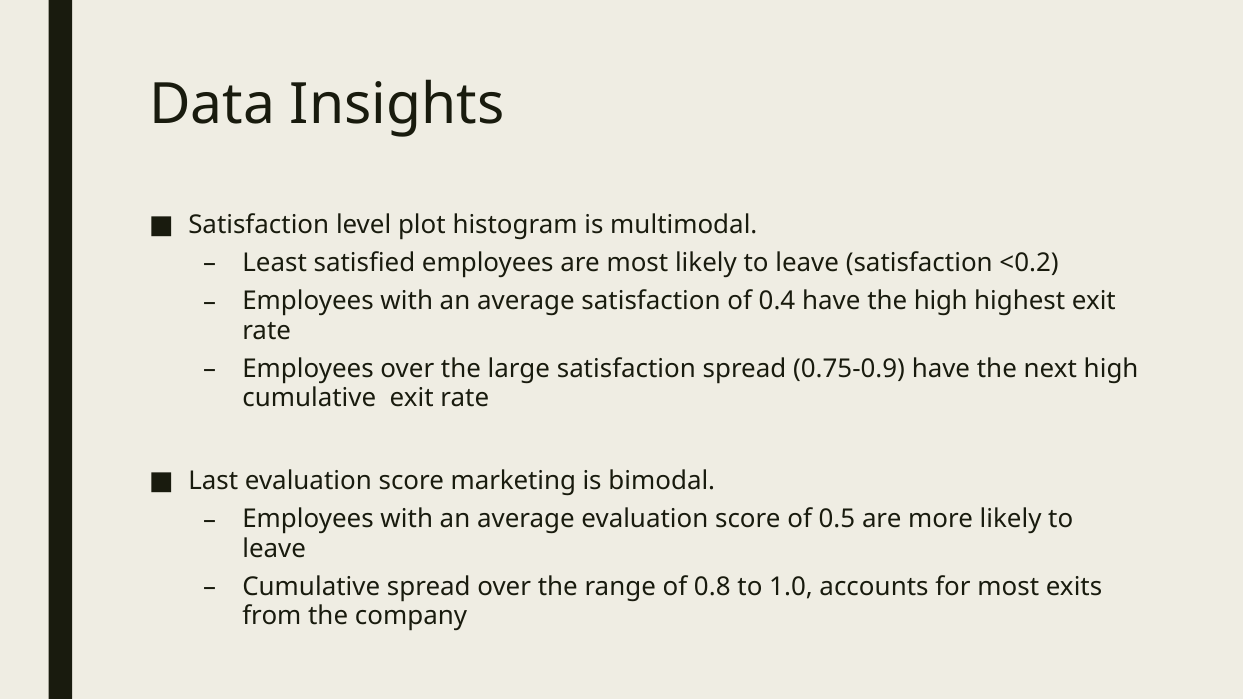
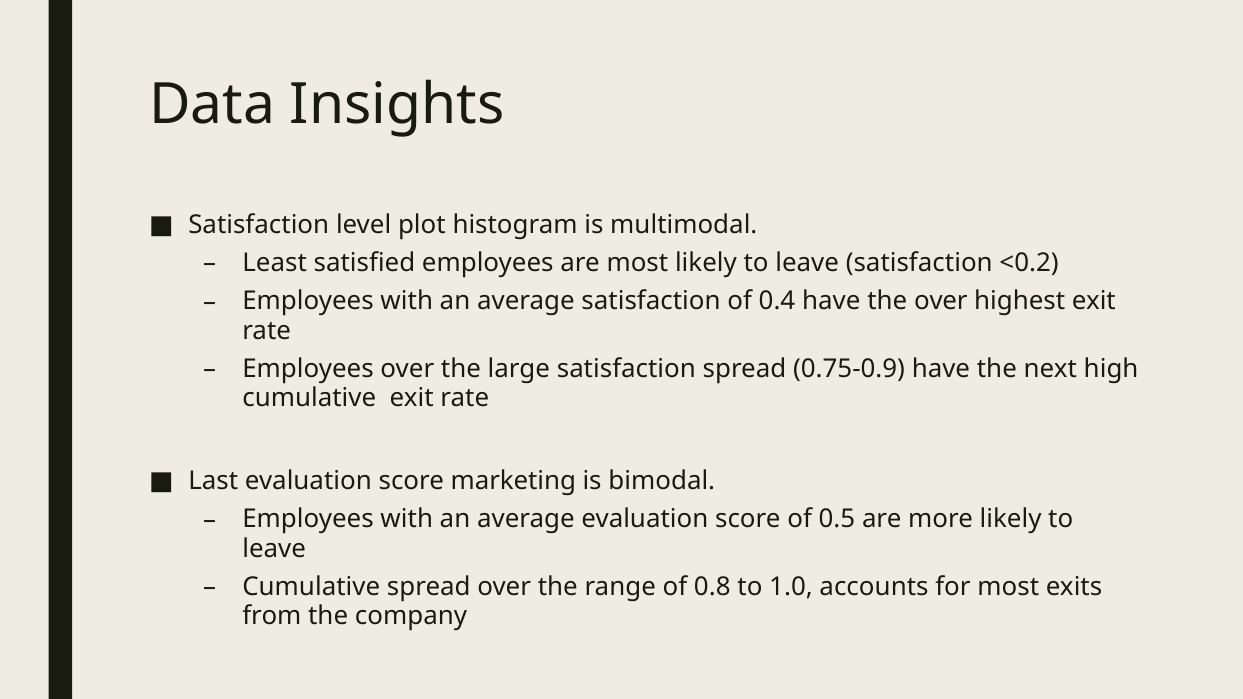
the high: high -> over
